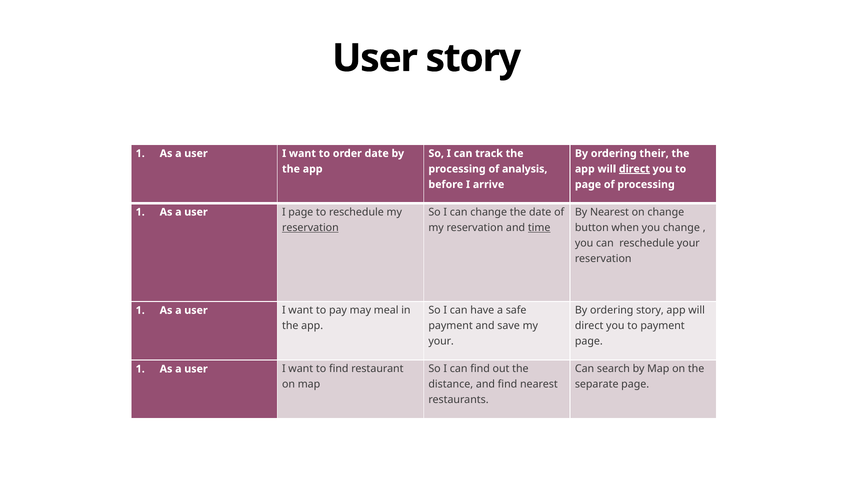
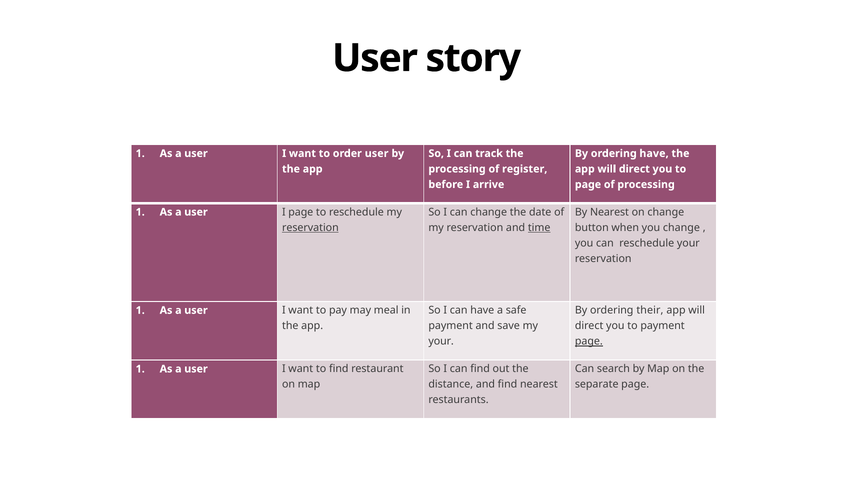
order date: date -> user
ordering their: their -> have
analysis: analysis -> register
direct at (634, 169) underline: present -> none
ordering story: story -> their
page at (589, 341) underline: none -> present
